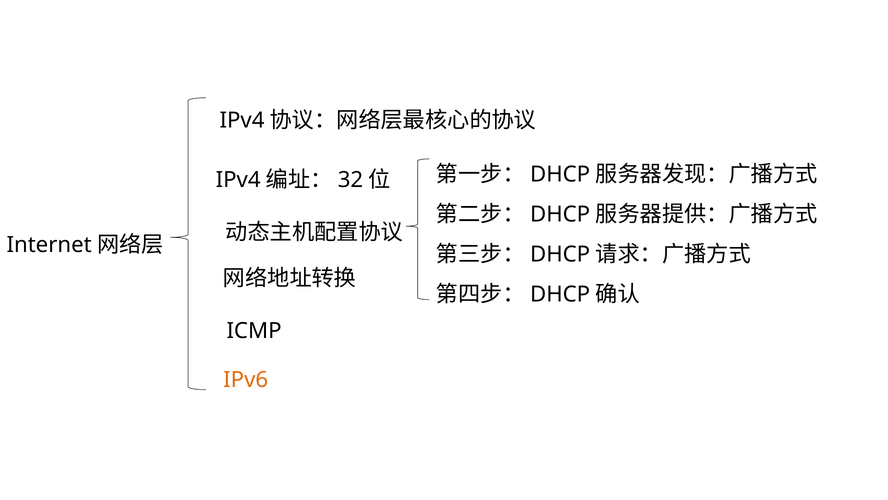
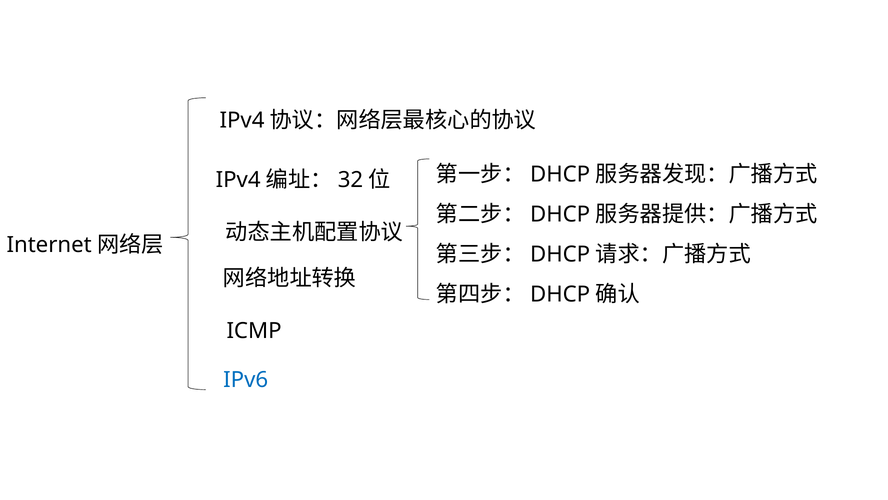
IPv6 colour: orange -> blue
